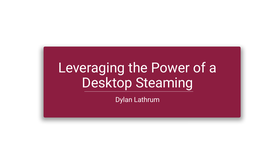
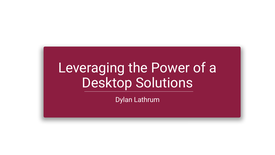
Steaming: Steaming -> Solutions
